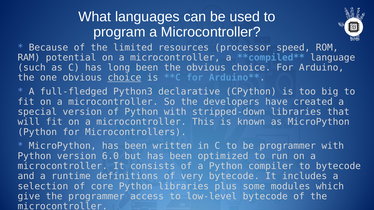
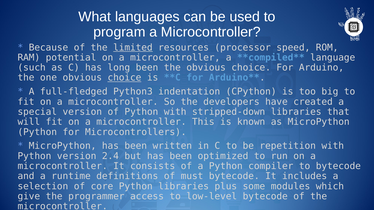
limited underline: none -> present
declarative: declarative -> indentation
be programmer: programmer -> repetition
6.0: 6.0 -> 2.4
very: very -> must
